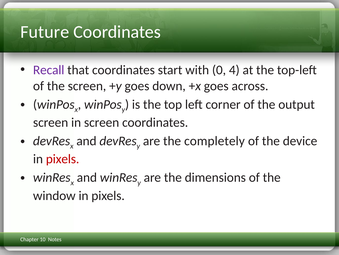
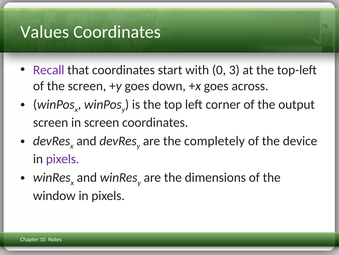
Future: Future -> Values
4: 4 -> 3
pixels at (63, 159) colour: red -> purple
